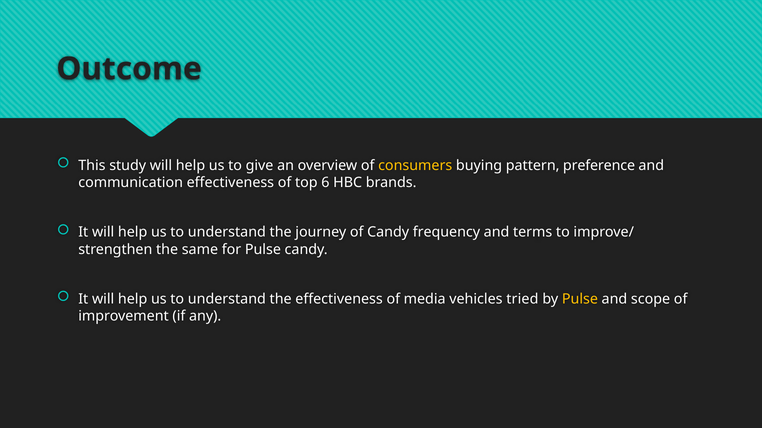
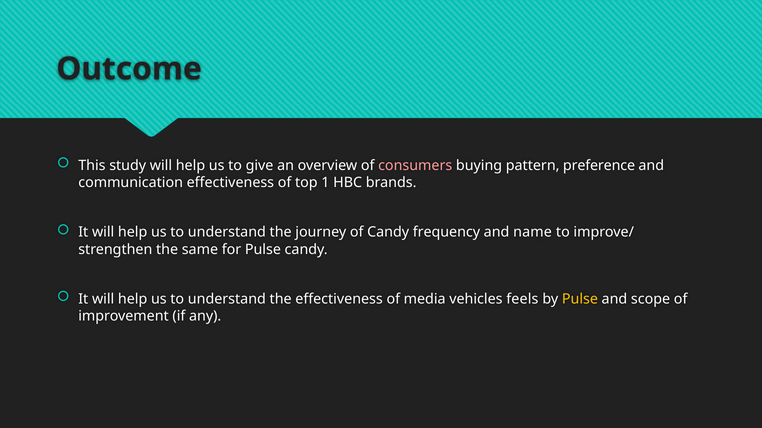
consumers colour: yellow -> pink
6: 6 -> 1
terms: terms -> name
tried: tried -> feels
